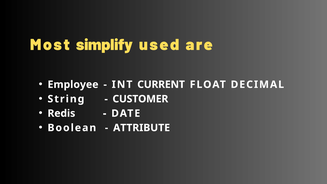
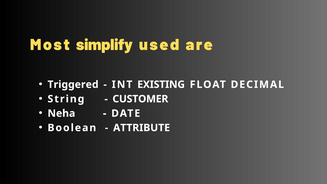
Employee: Employee -> Triggered
CURRENT: CURRENT -> EXISTING
Redis: Redis -> Neha
